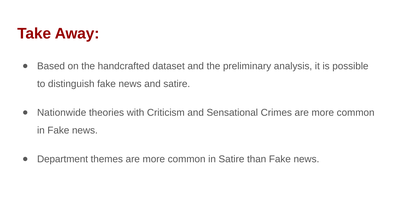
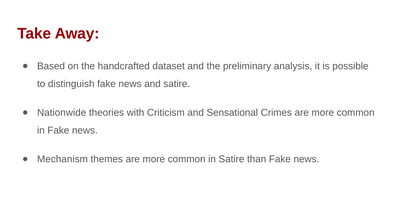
Department: Department -> Mechanism
